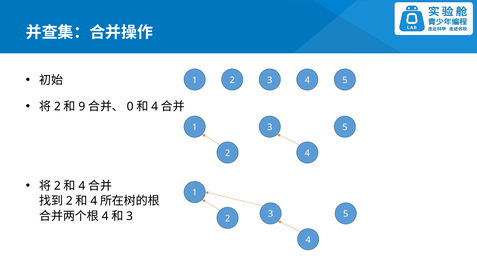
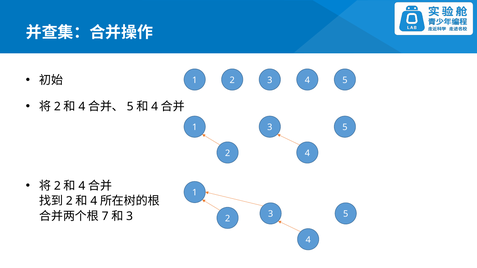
9 at (82, 107): 9 -> 4
0 at (130, 107): 0 -> 5
4 at (105, 217): 4 -> 7
